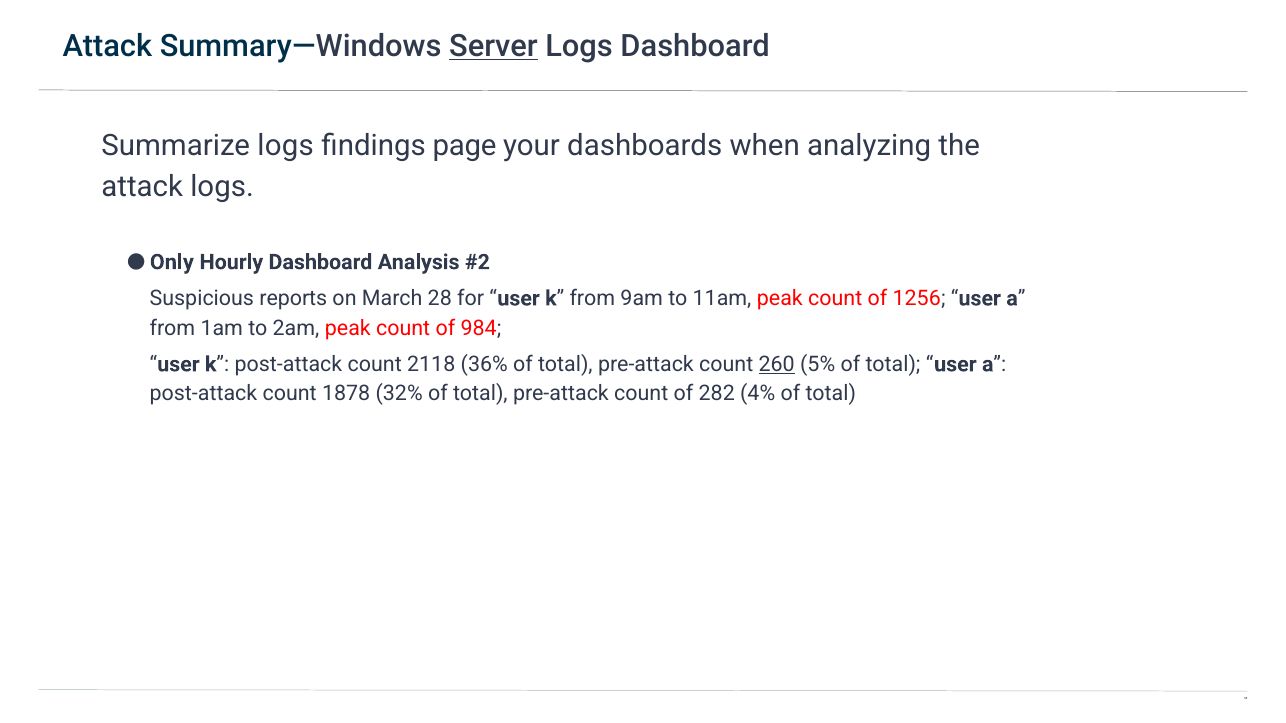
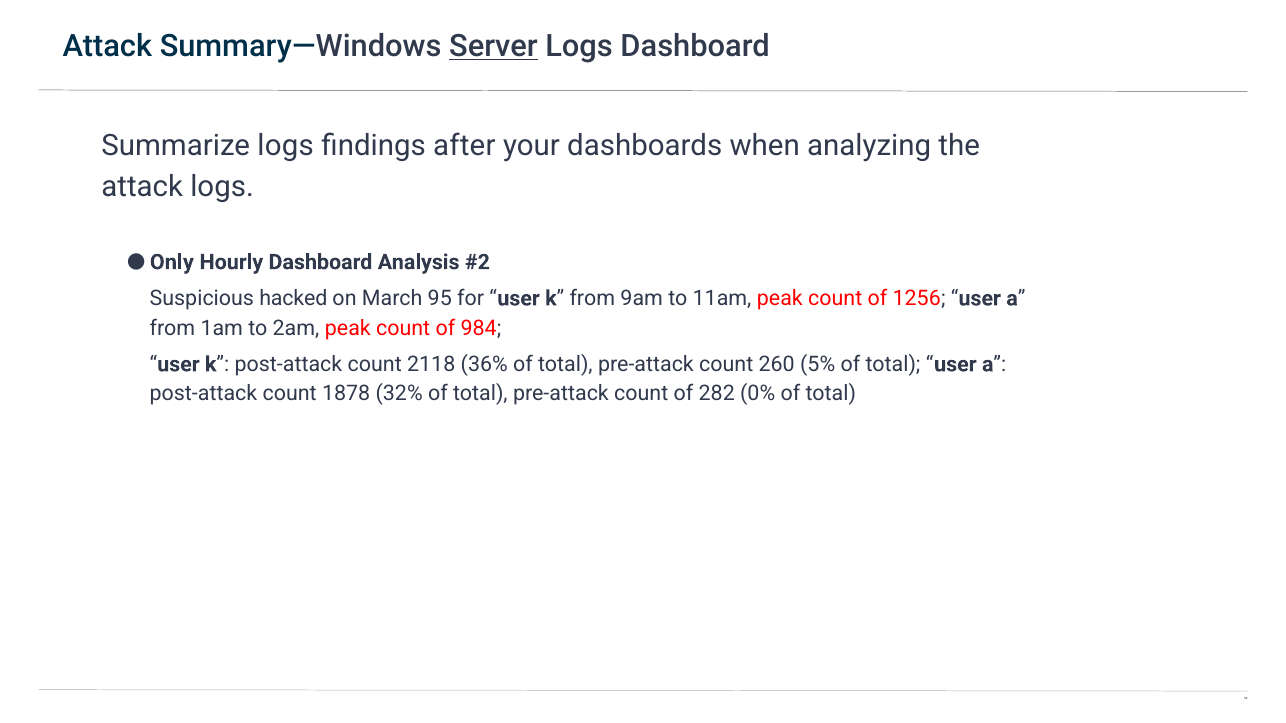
page: page -> after
reports: reports -> hacked
28: 28 -> 95
260 underline: present -> none
4%: 4% -> 0%
